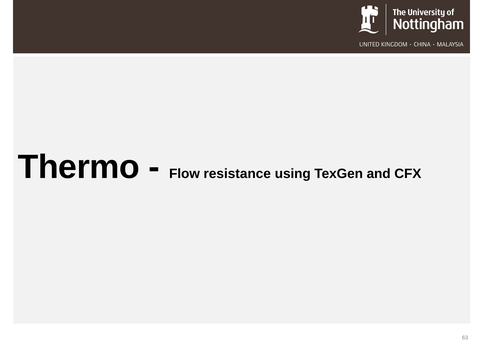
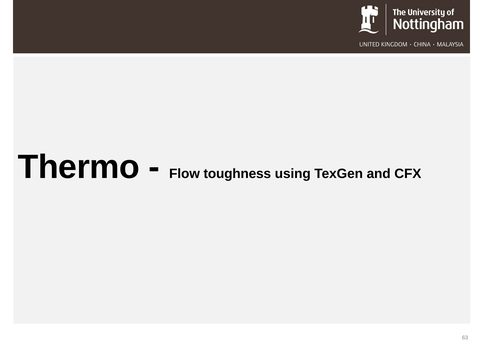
resistance: resistance -> toughness
